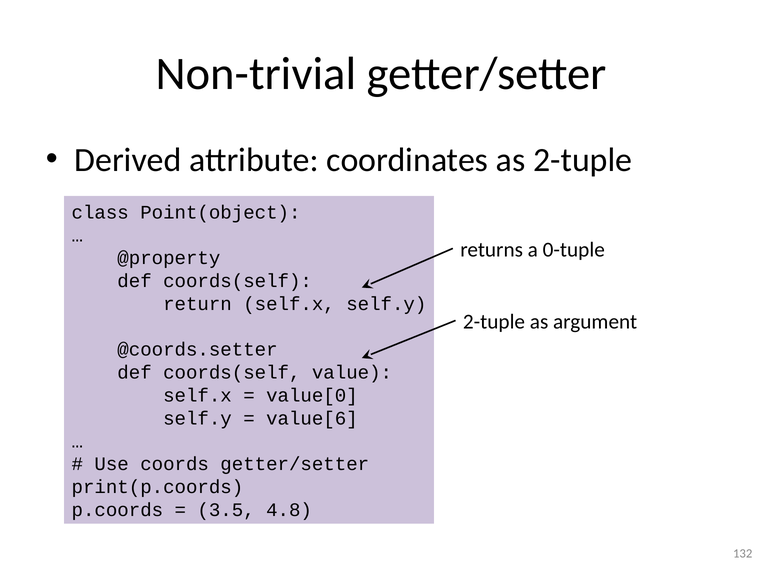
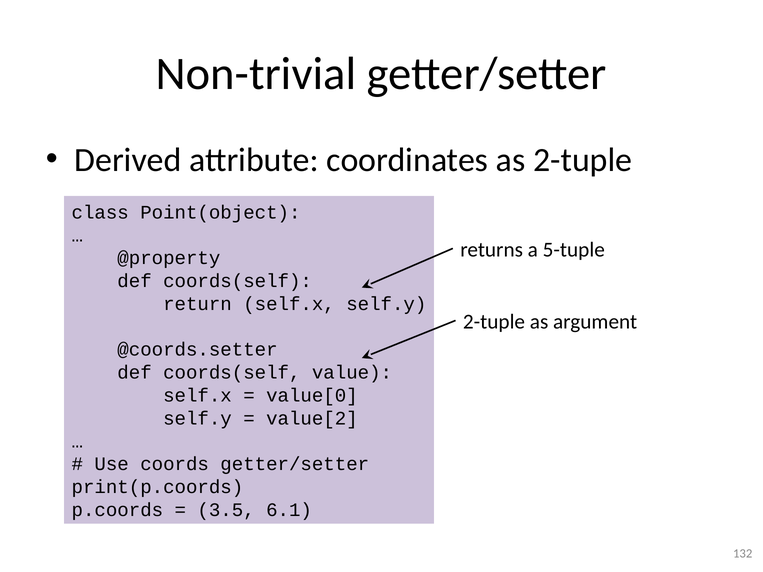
0-tuple: 0-tuple -> 5-tuple
value[6: value[6 -> value[2
4.8: 4.8 -> 6.1
